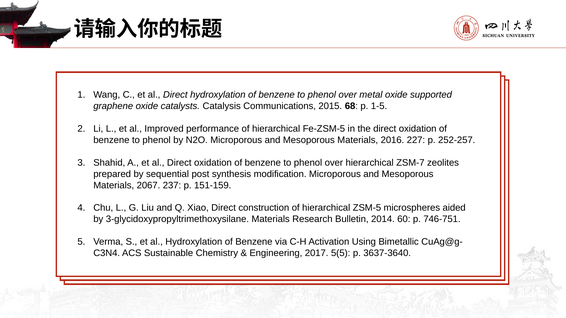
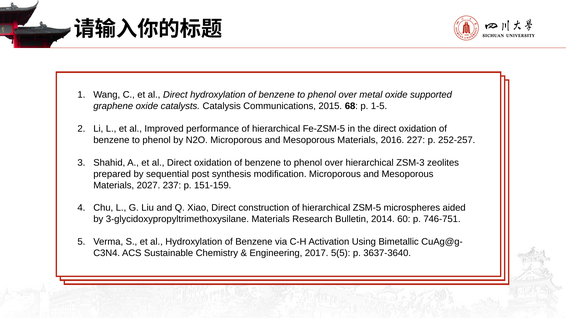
ZSM-7: ZSM-7 -> ZSM-3
2067: 2067 -> 2027
